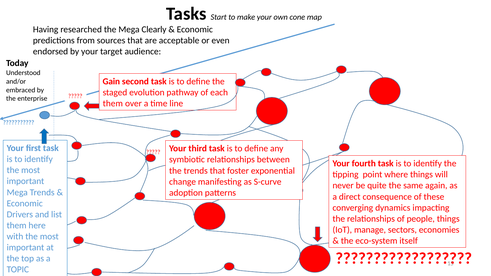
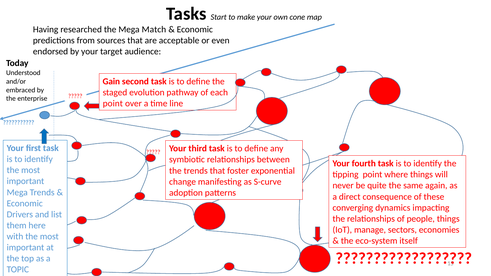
Clearly: Clearly -> Match
them at (113, 104): them -> point
